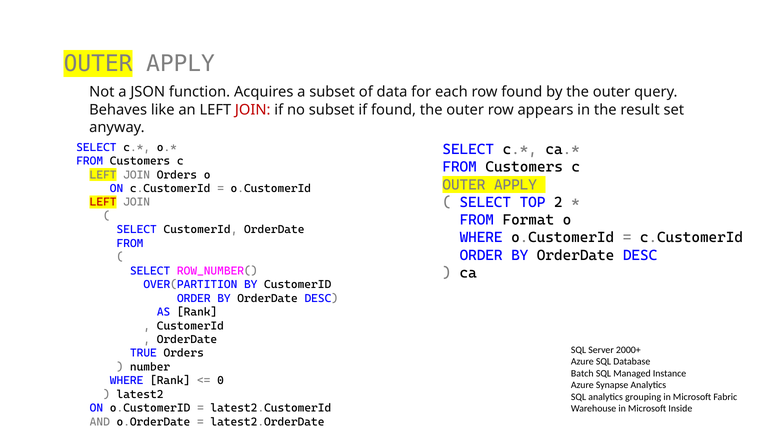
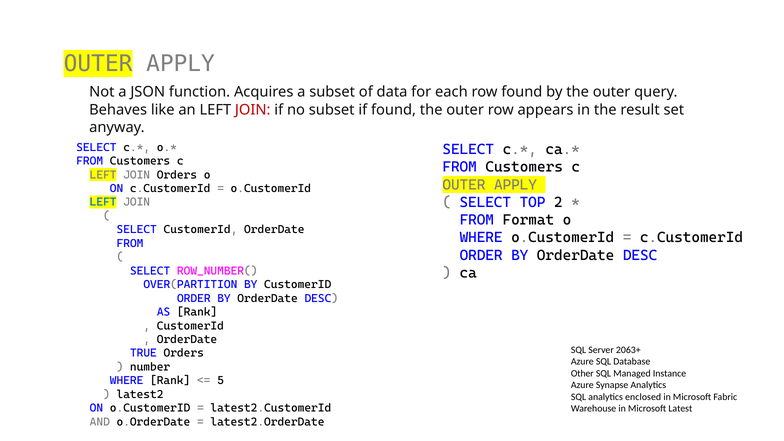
LEFT at (103, 202) colour: red -> blue
2000+: 2000+ -> 2063+
Batch: Batch -> Other
0: 0 -> 5
grouping: grouping -> enclosed
Inside: Inside -> Latest
